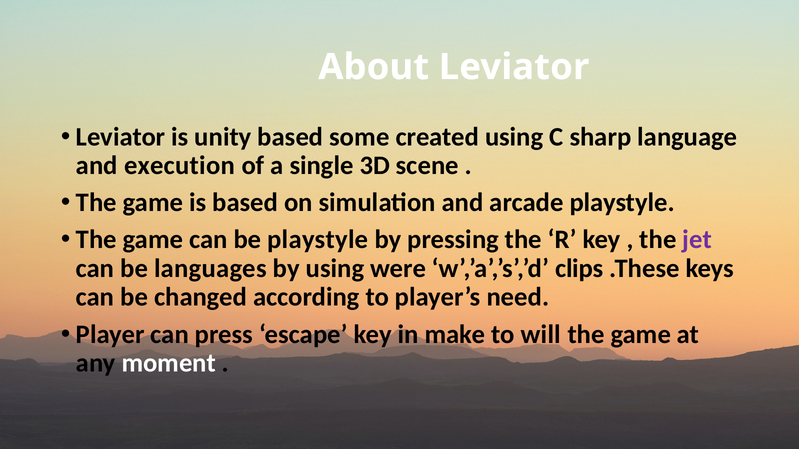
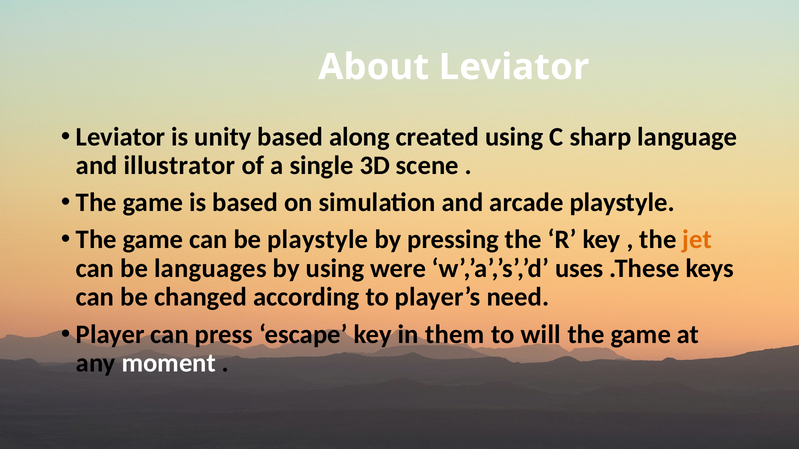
some: some -> along
execution: execution -> illustrator
jet colour: purple -> orange
clips: clips -> uses
make: make -> them
